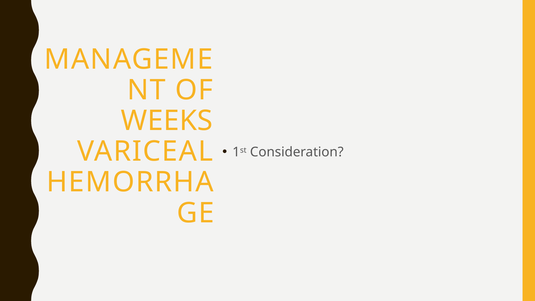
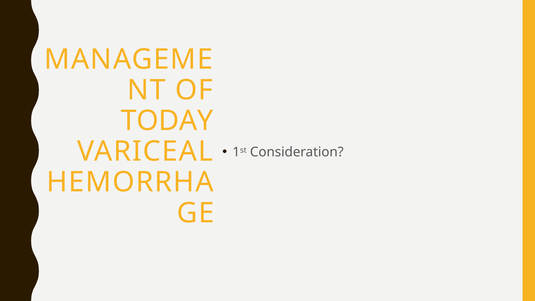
WEEKS: WEEKS -> TODAY
